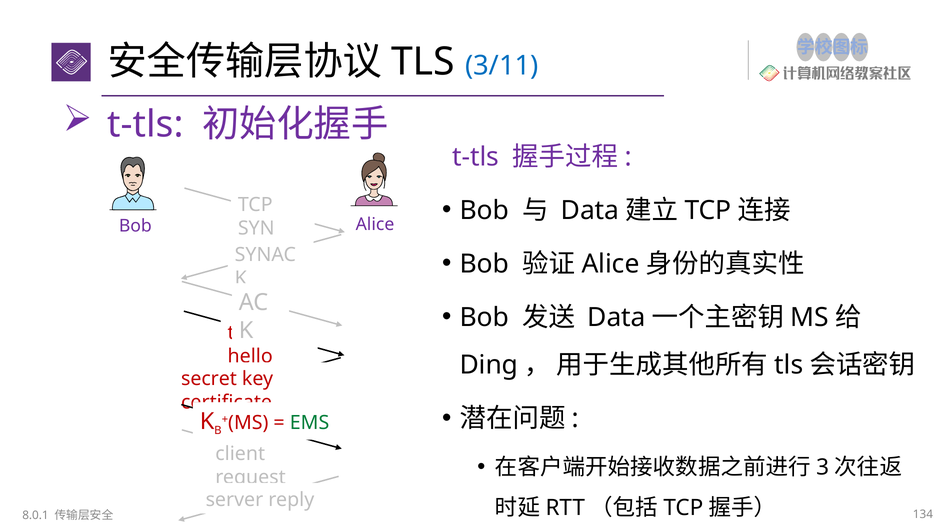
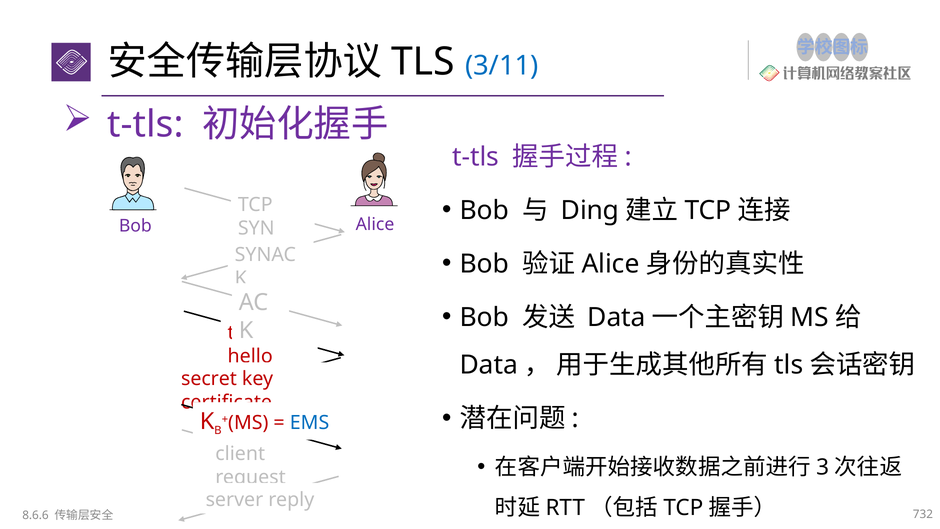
Data at (590, 210): Data -> Ding
Ding at (489, 365): Ding -> Data
EMS colour: green -> blue
8.0.1: 8.0.1 -> 8.6.6
134: 134 -> 732
